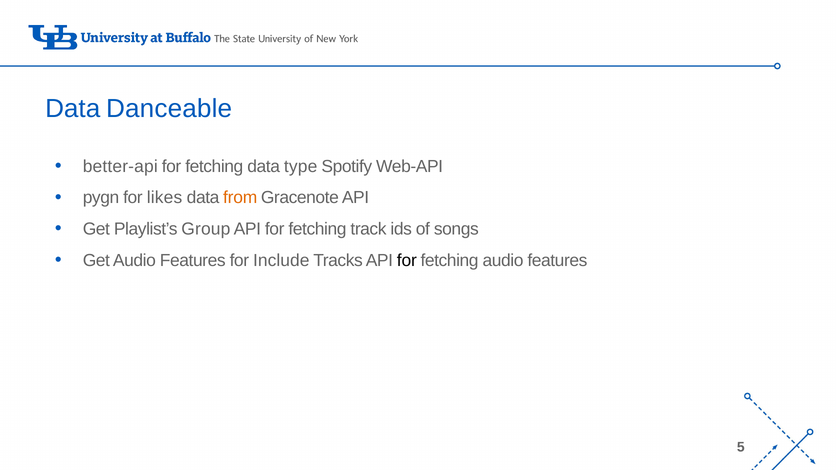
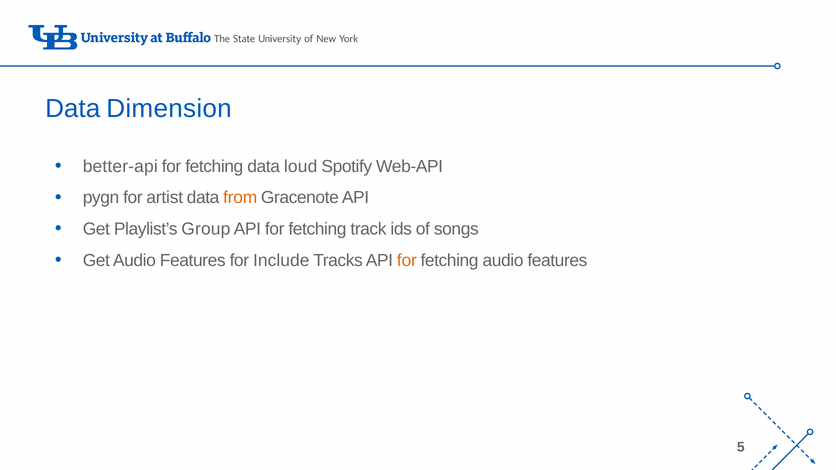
Danceable: Danceable -> Dimension
type: type -> loud
likes: likes -> artist
for at (407, 260) colour: black -> orange
